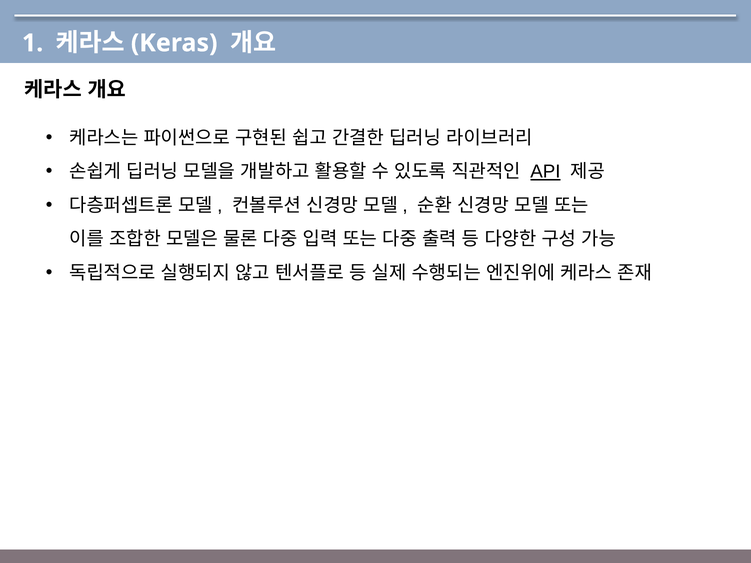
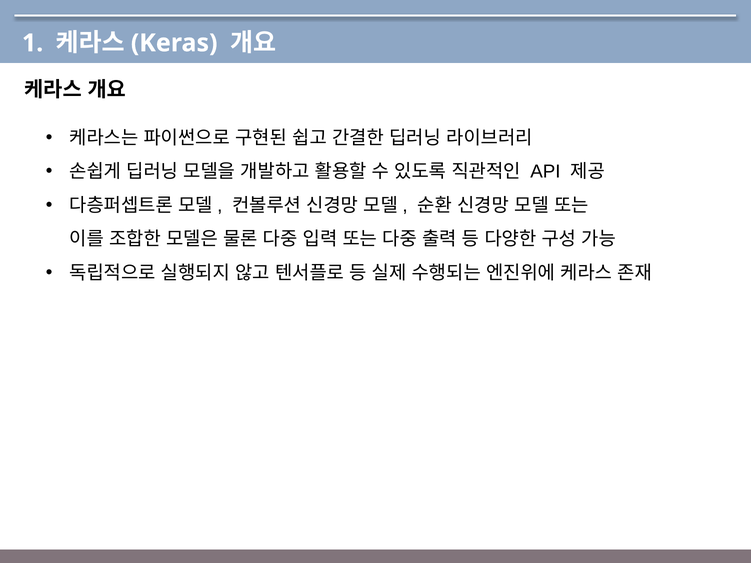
API underline: present -> none
